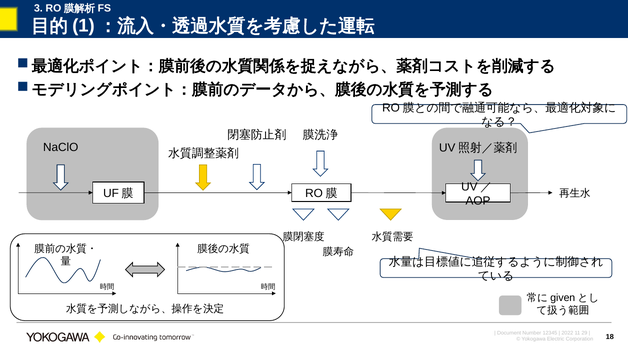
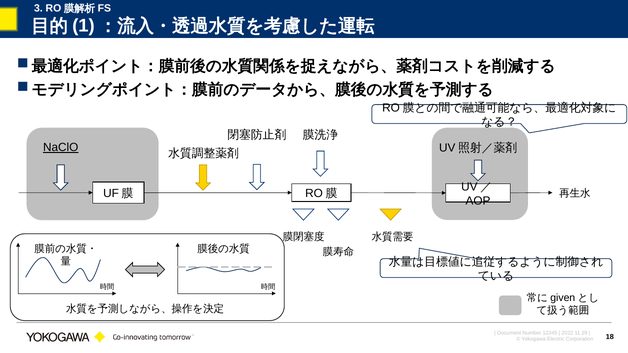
NaClO underline: none -> present
